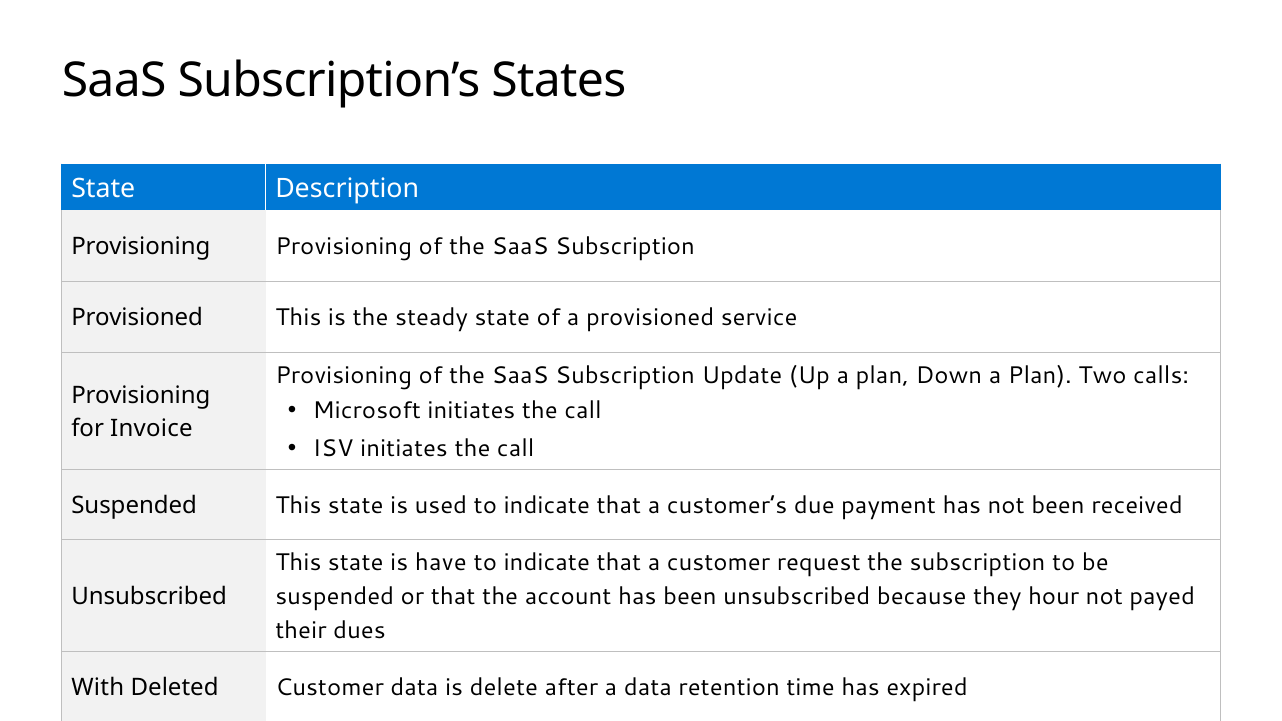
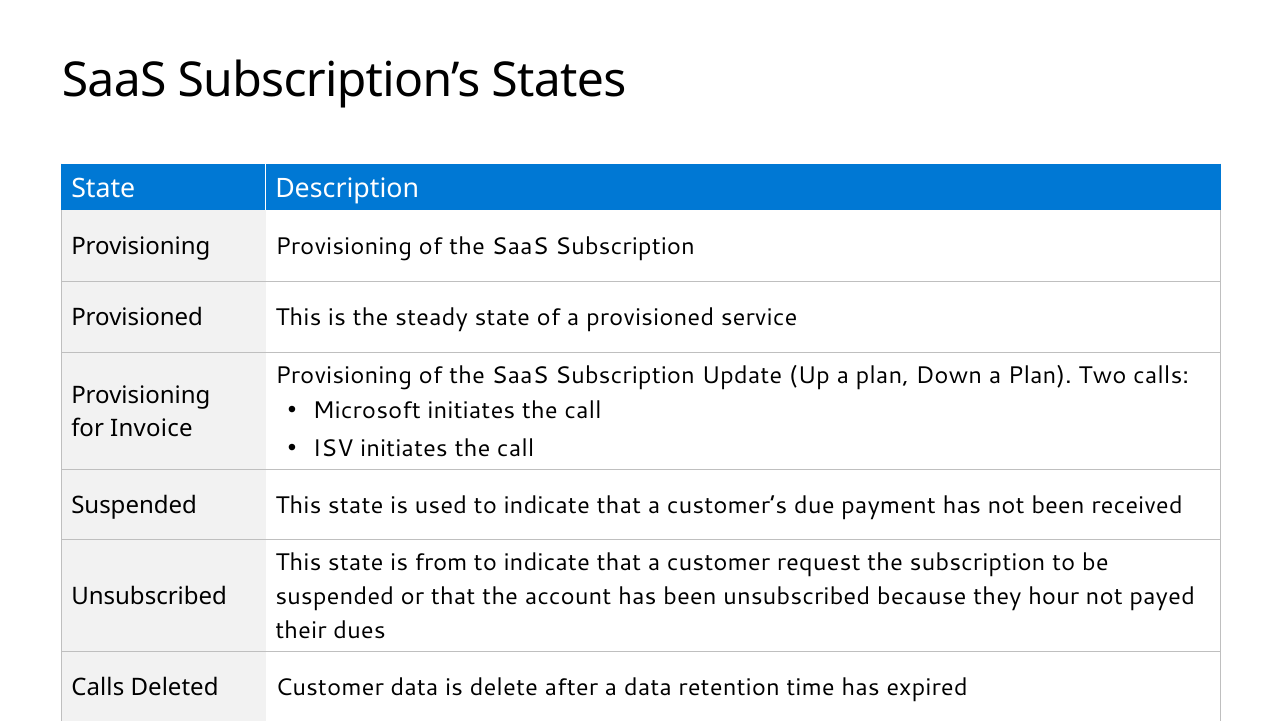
have: have -> from
With at (98, 688): With -> Calls
